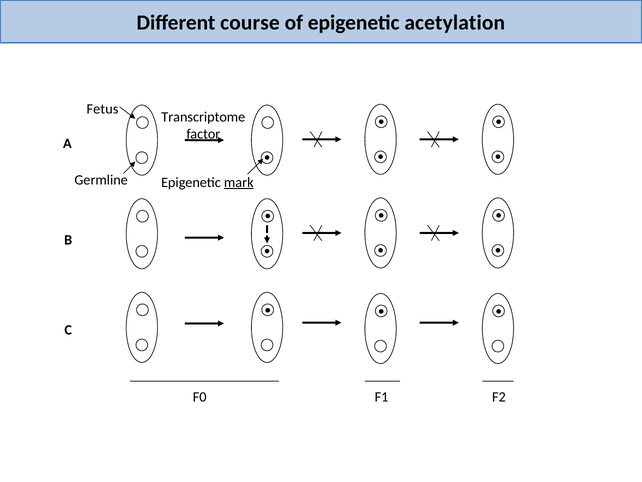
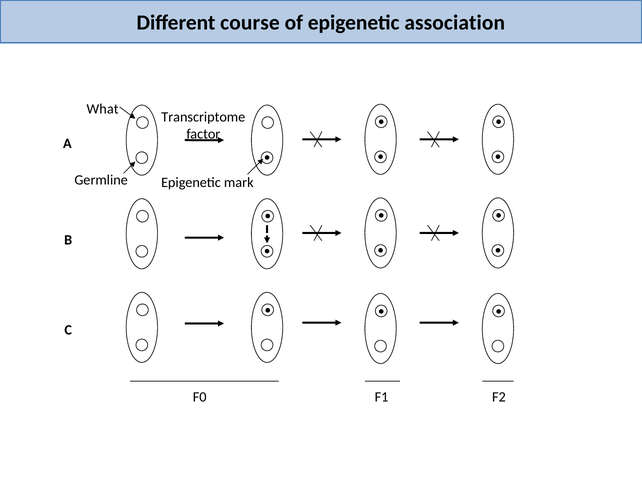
acetylation: acetylation -> association
Fetus: Fetus -> What
mark underline: present -> none
